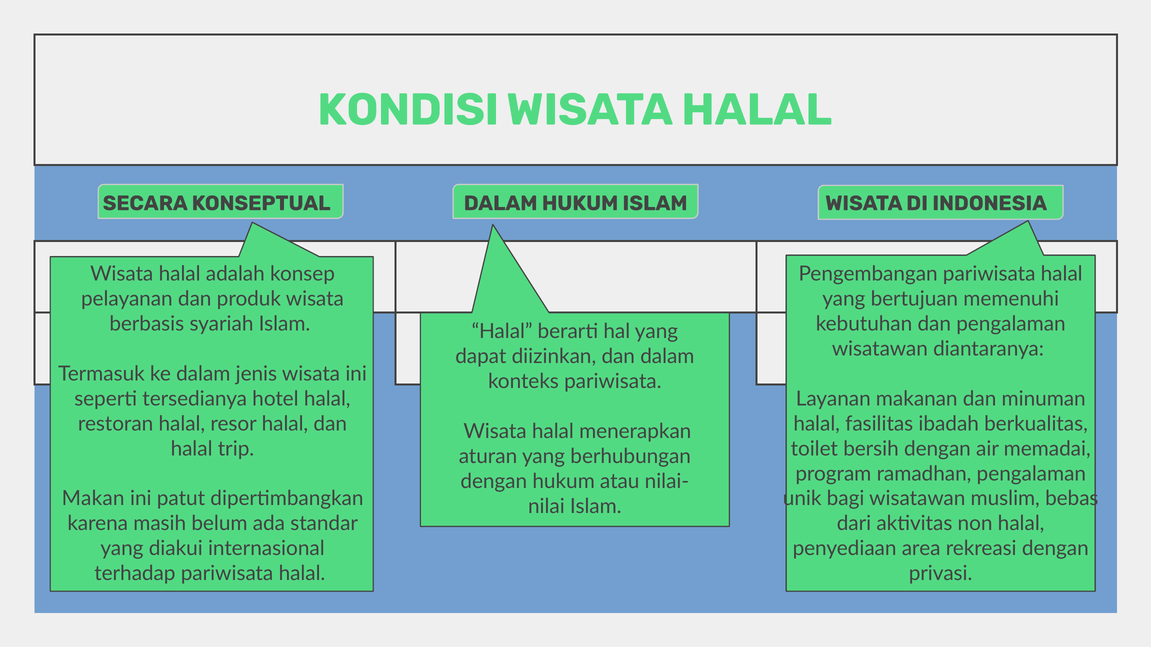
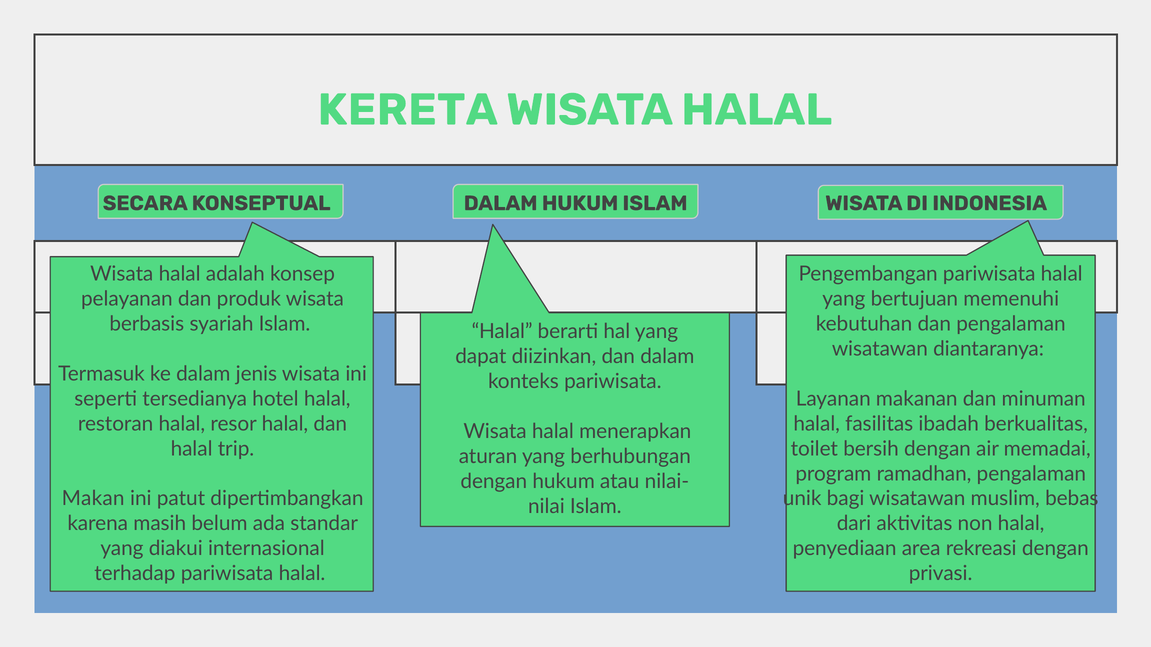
KONDISI: KONDISI -> KERETA
